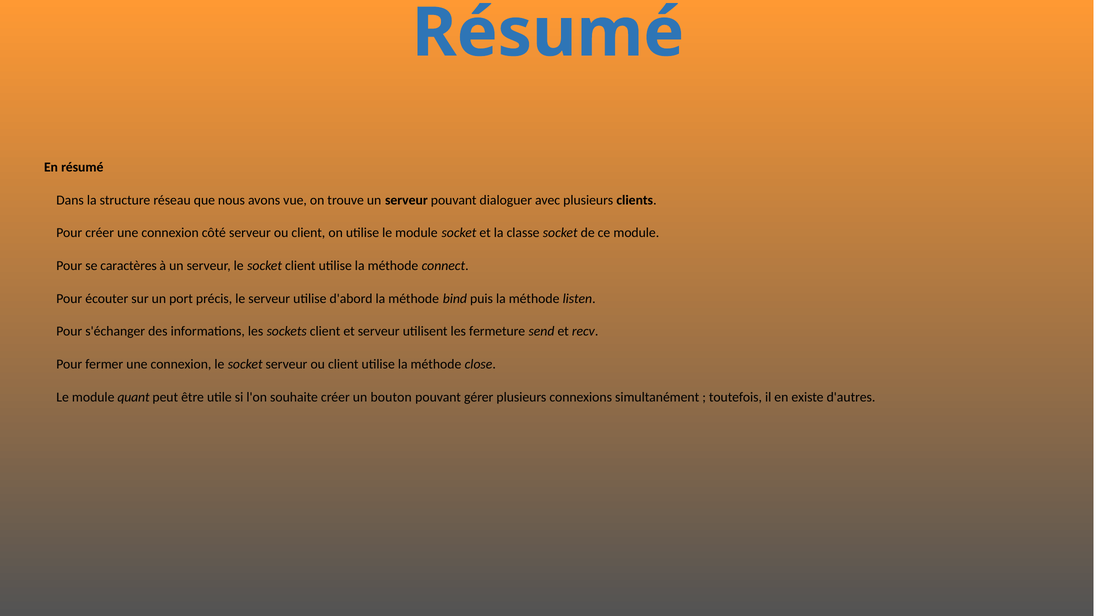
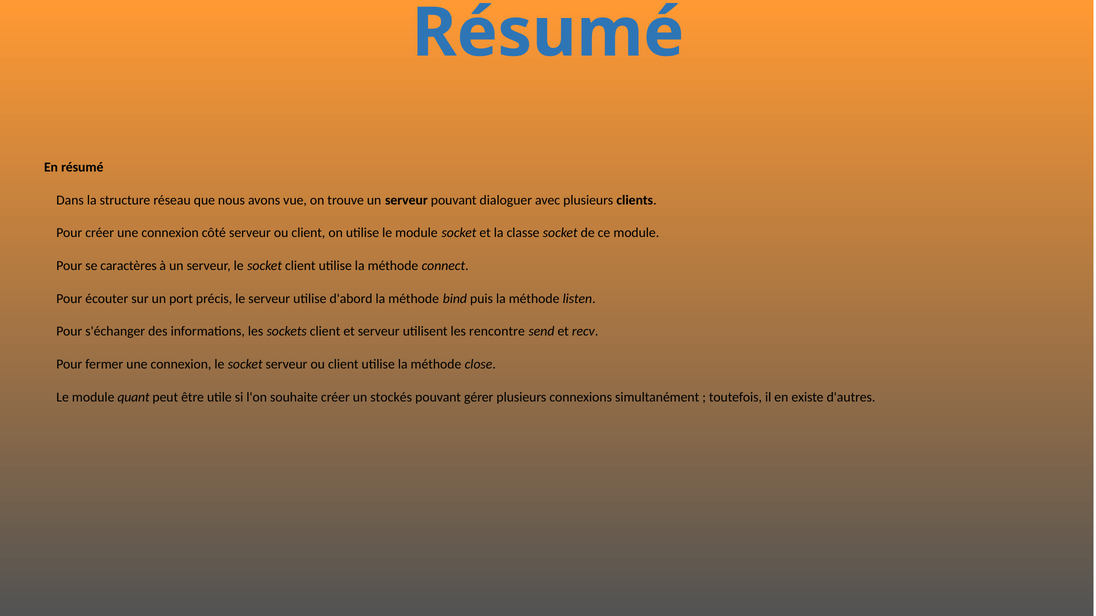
fermeture: fermeture -> rencontre
bouton: bouton -> stockés
